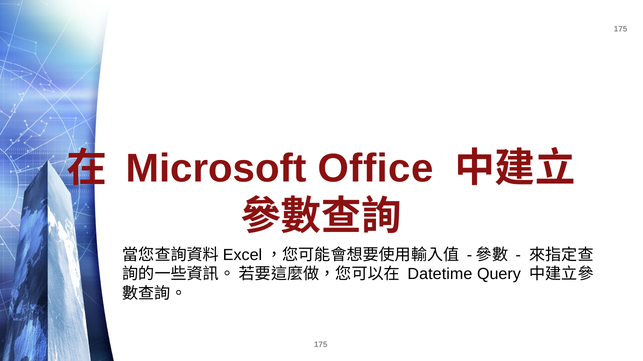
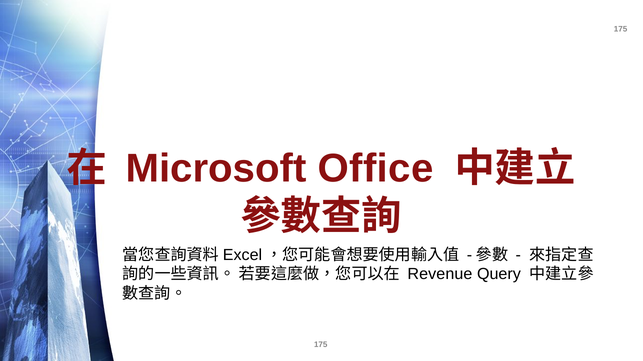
Datetime: Datetime -> Revenue
